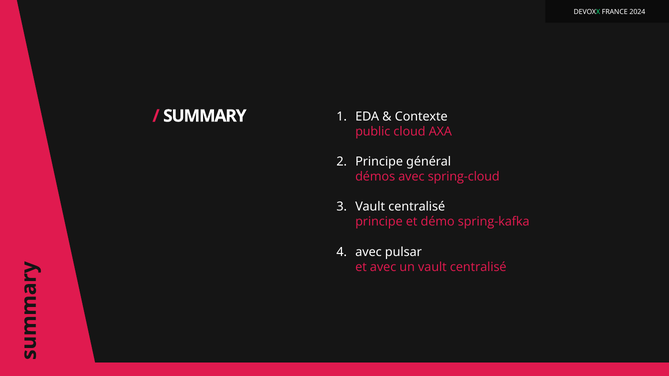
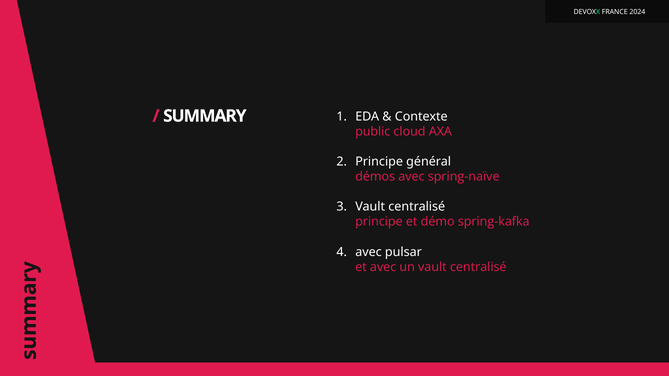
spring-cloud: spring-cloud -> spring-naïve
